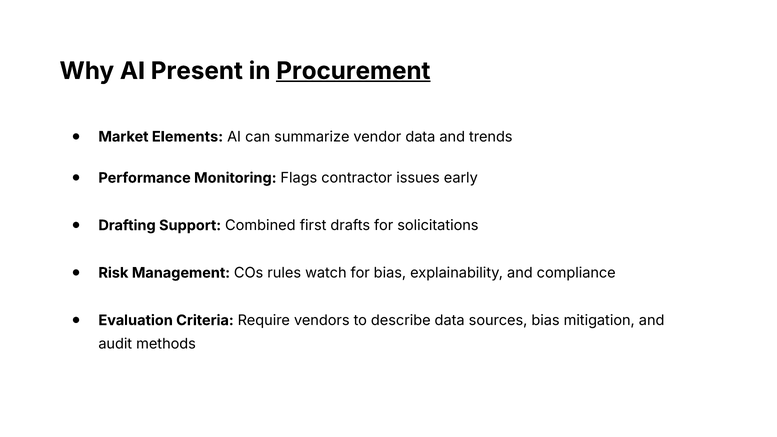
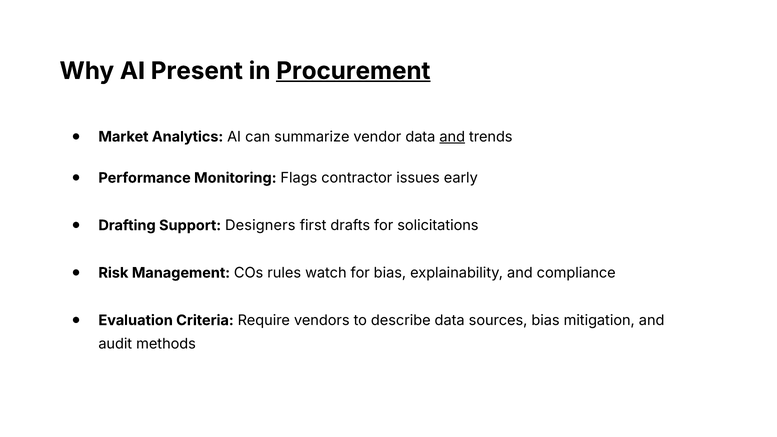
Elements: Elements -> Analytics
and at (452, 137) underline: none -> present
Combined: Combined -> Designers
